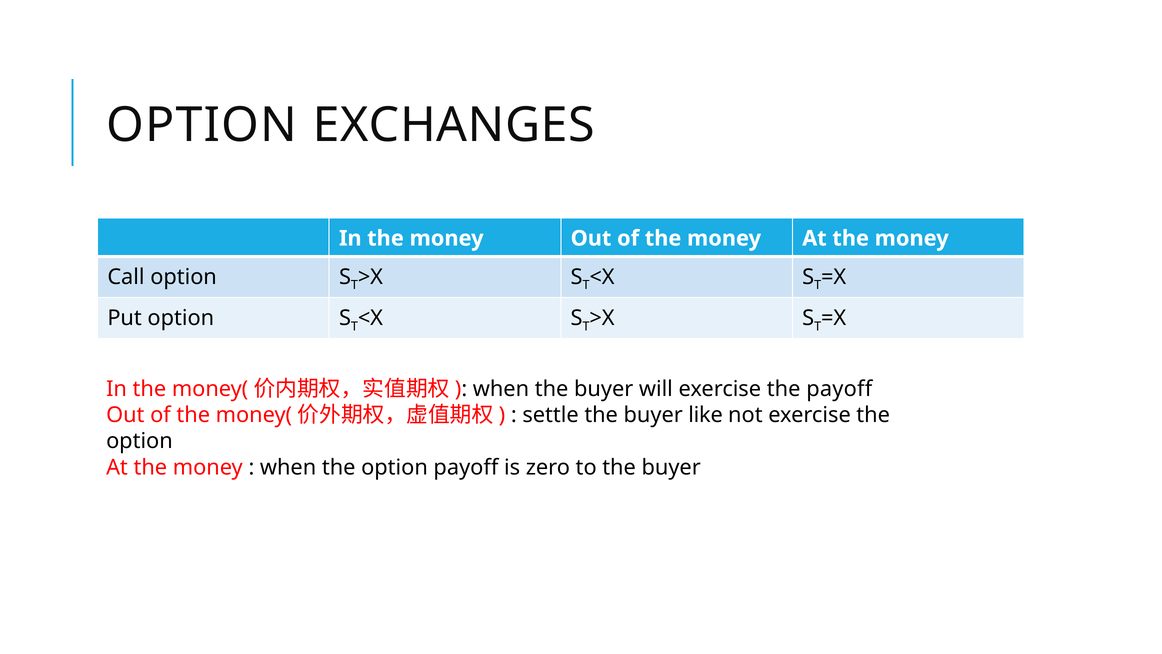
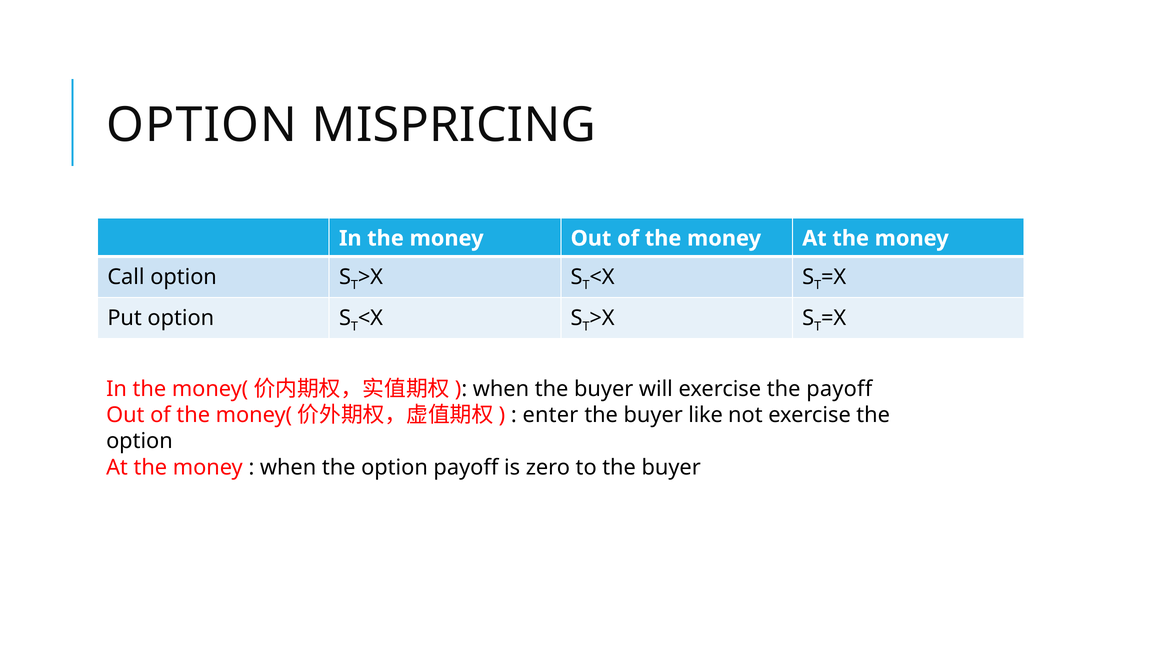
EXCHANGES: EXCHANGES -> MISPRICING
settle: settle -> enter
